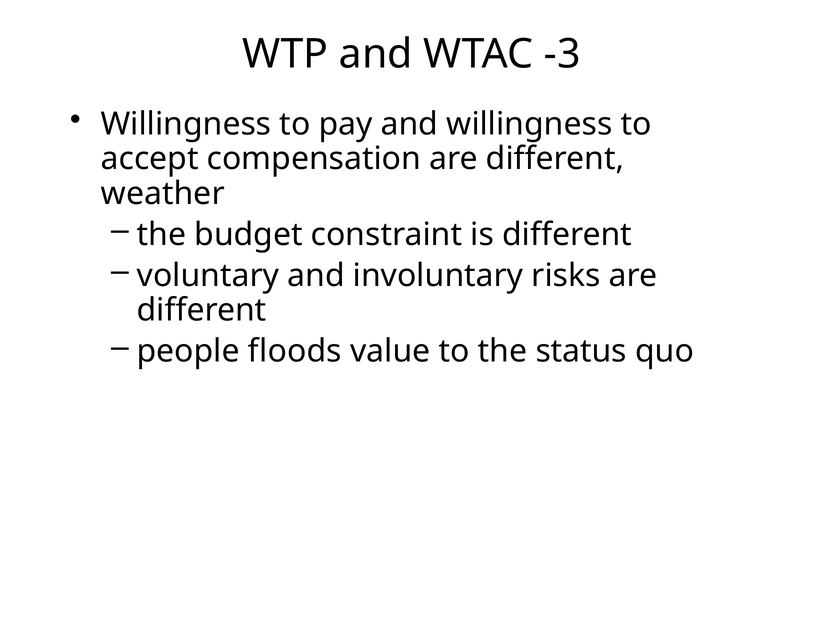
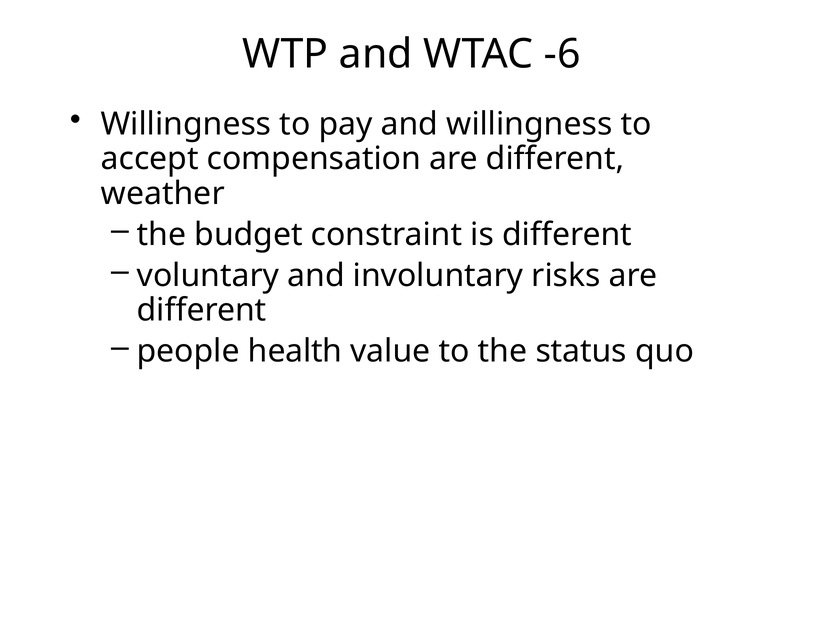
-3: -3 -> -6
floods: floods -> health
